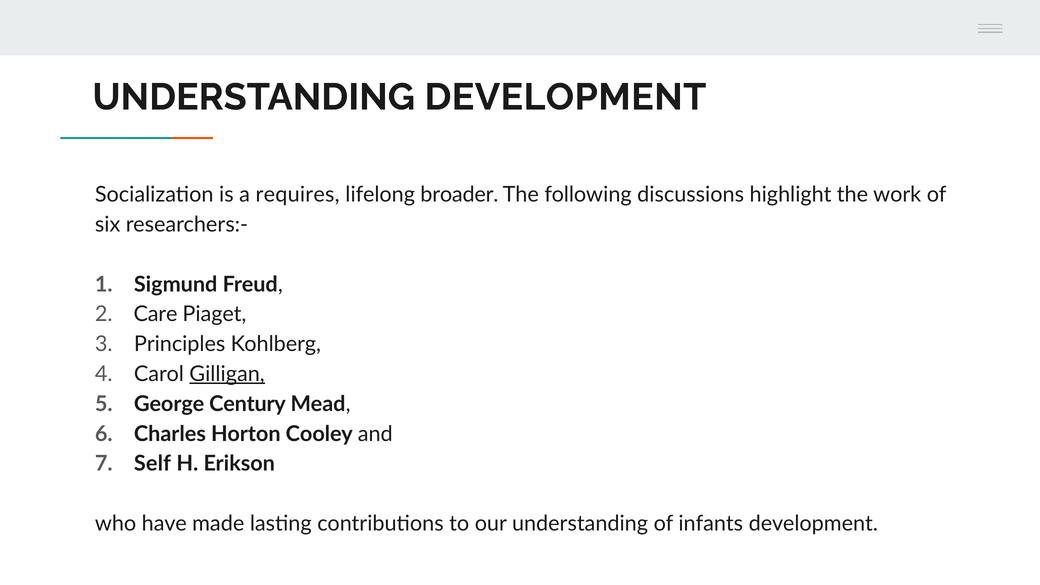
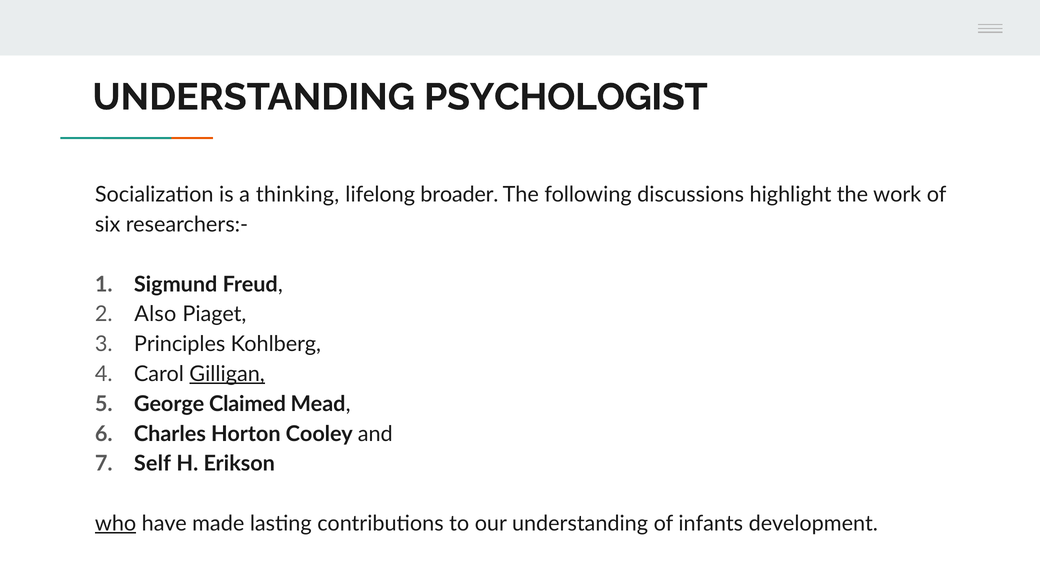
UNDERSTANDING DEVELOPMENT: DEVELOPMENT -> PSYCHOLOGIST
requires: requires -> thinking
Care: Care -> Also
Century: Century -> Claimed
who underline: none -> present
